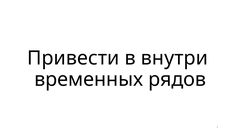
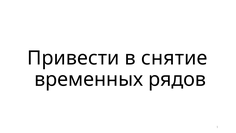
внутри: внутри -> снятие
